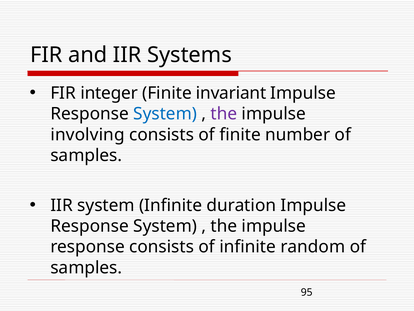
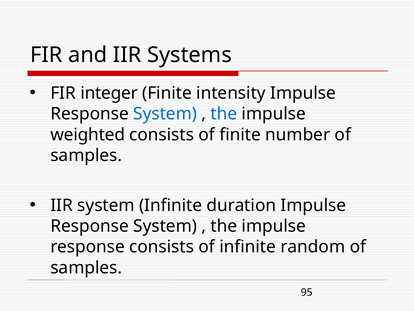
invariant: invariant -> intensity
the at (224, 114) colour: purple -> blue
involving: involving -> weighted
